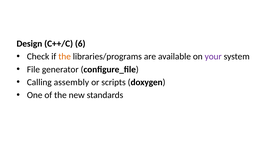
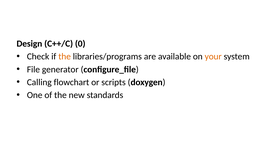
6: 6 -> 0
your colour: purple -> orange
assembly: assembly -> flowchart
